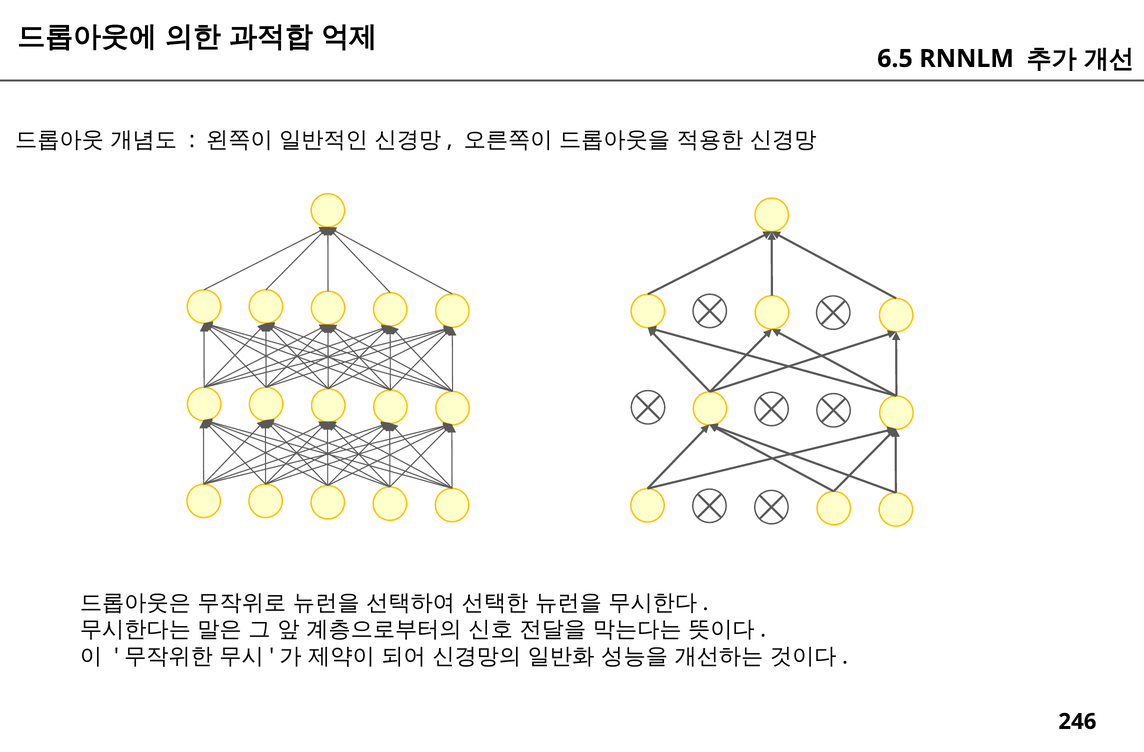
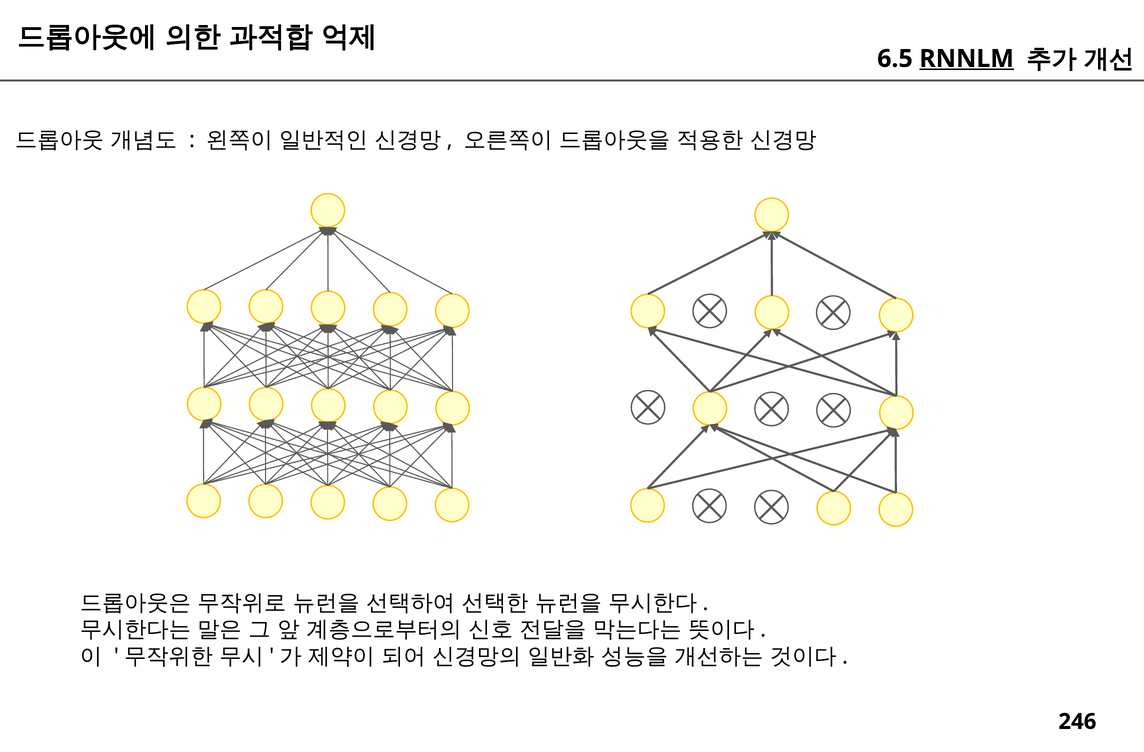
RNNLM underline: none -> present
